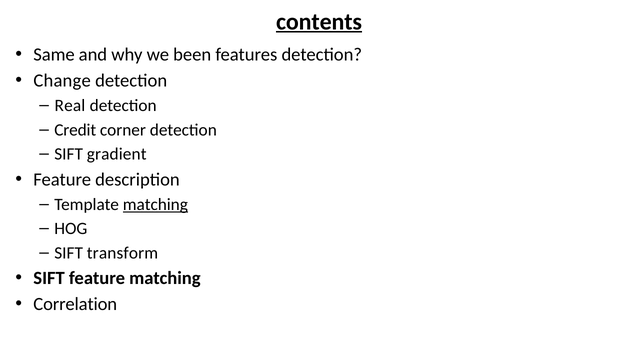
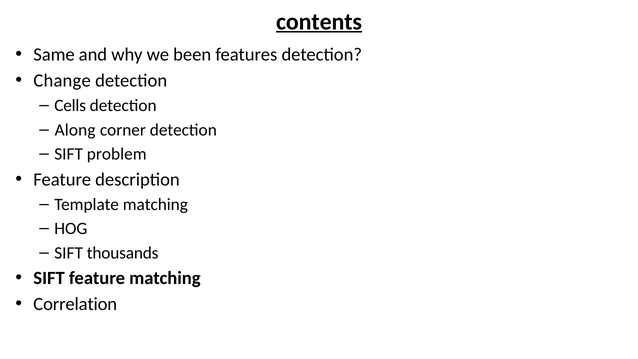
Real: Real -> Cells
Credit: Credit -> Along
gradient: gradient -> problem
matching at (155, 204) underline: present -> none
transform: transform -> thousands
